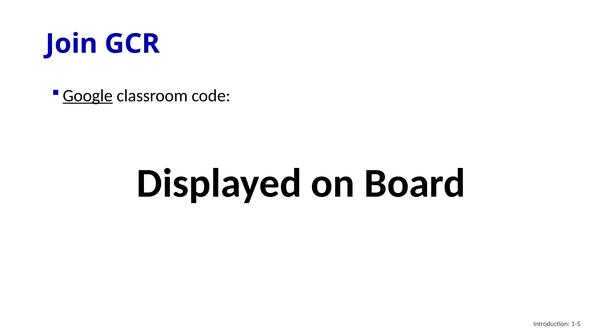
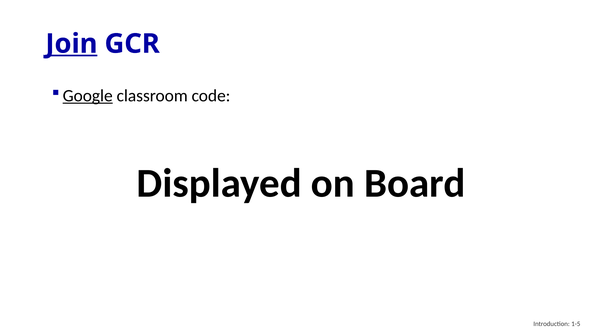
Join underline: none -> present
